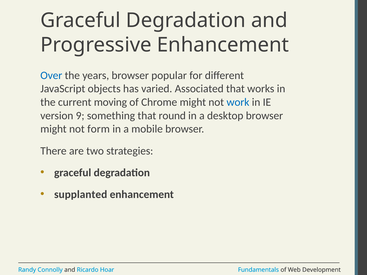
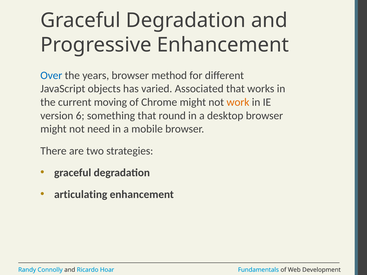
popular: popular -> method
work colour: blue -> orange
9: 9 -> 6
form: form -> need
supplanted: supplanted -> articulating
